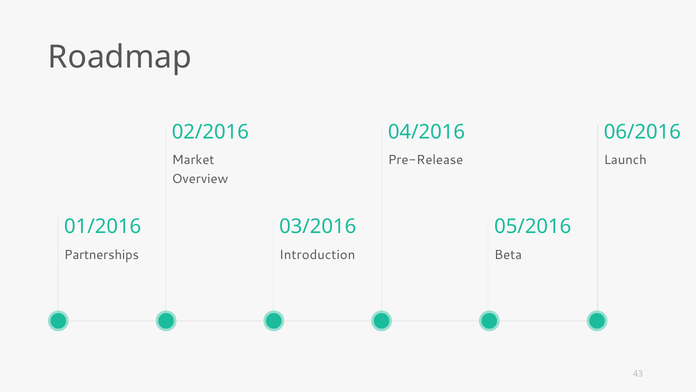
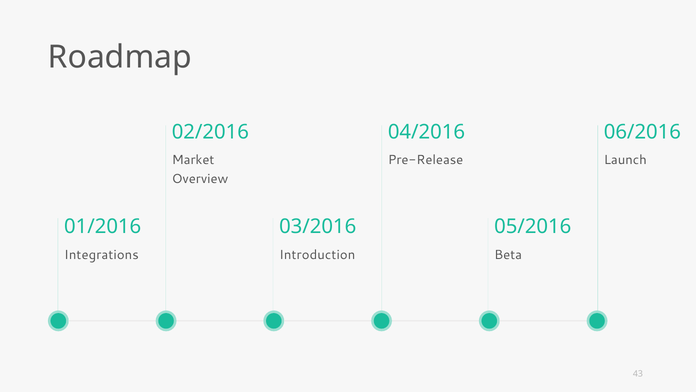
Partnerships: Partnerships -> Integrations
